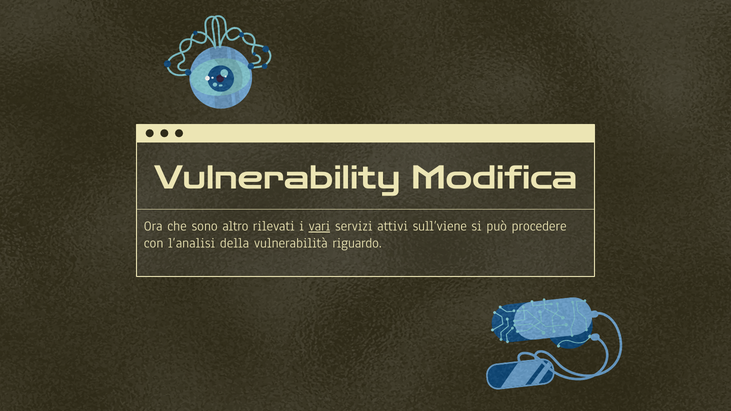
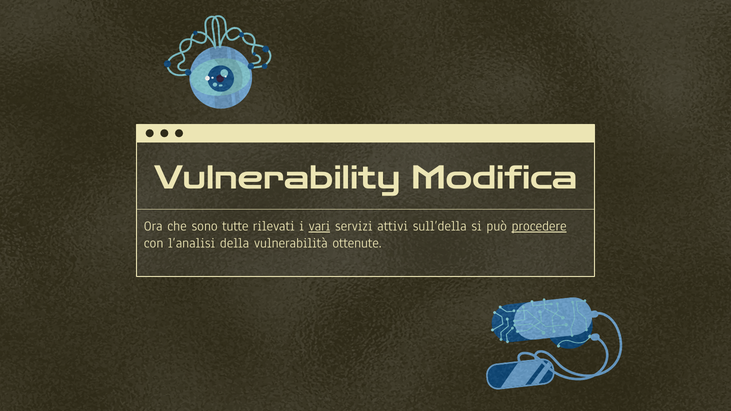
altro: altro -> tutte
sull’viene: sull’viene -> sull’della
procedere underline: none -> present
riguardo: riguardo -> ottenute
